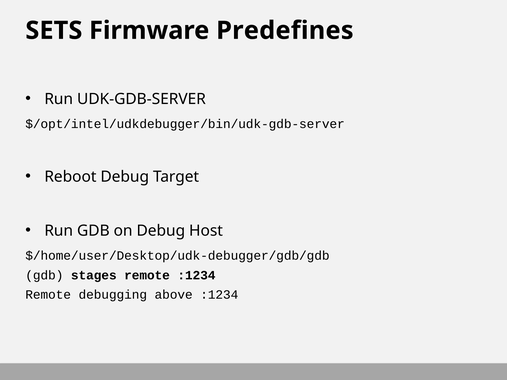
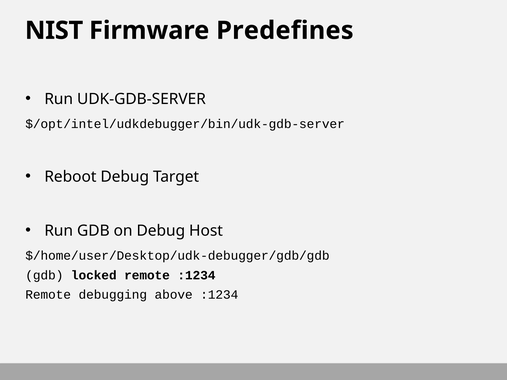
SETS: SETS -> NIST
stages: stages -> locked
